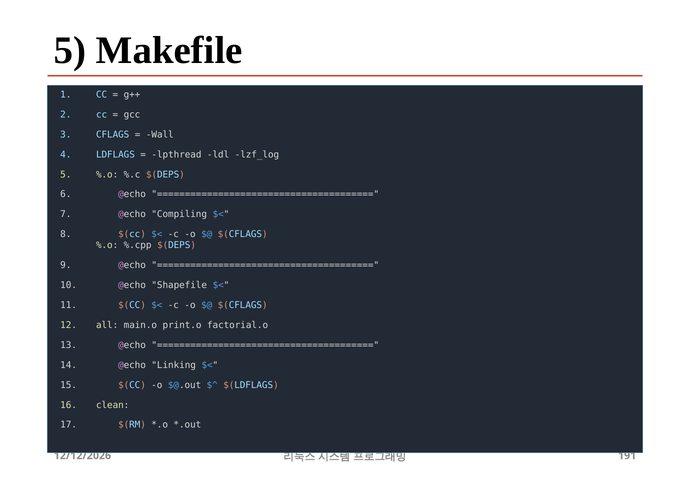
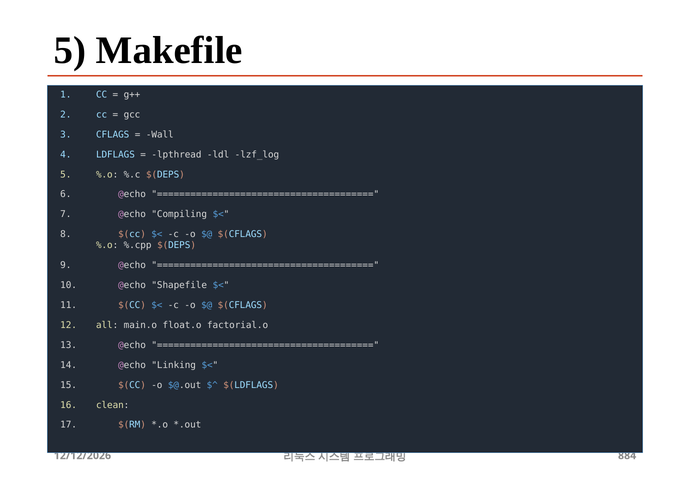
print.o: print.o -> float.o
191: 191 -> 884
